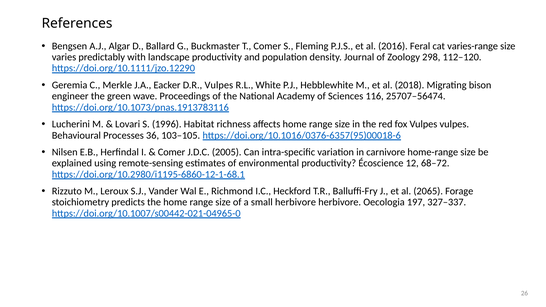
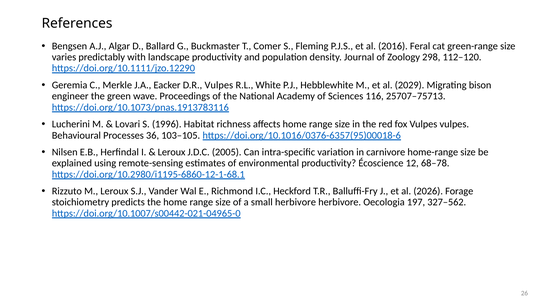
varies-range: varies-range -> green-range
2018: 2018 -> 2029
25707–56474: 25707–56474 -> 25707–75713
Comer at (172, 152): Comer -> Leroux
68–72: 68–72 -> 68–78
2065: 2065 -> 2026
327–337: 327–337 -> 327–562
